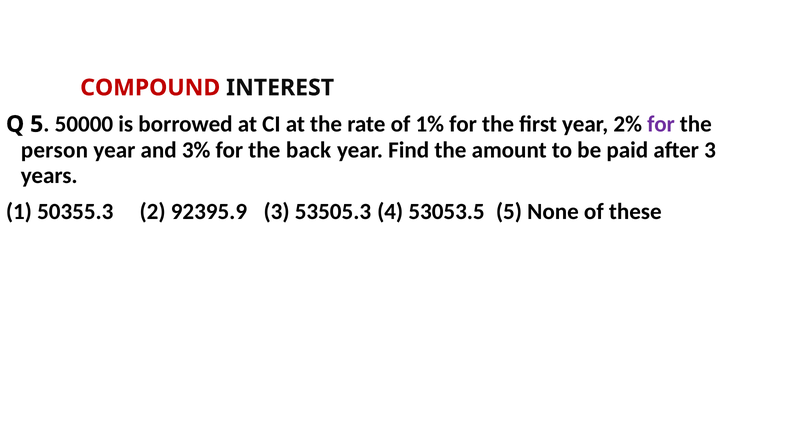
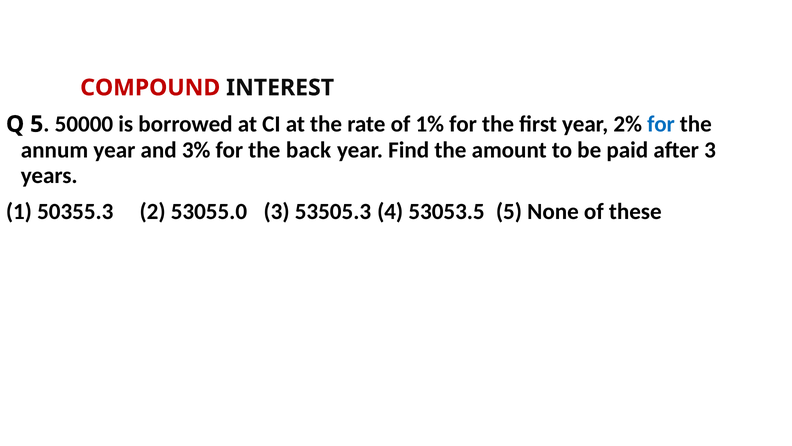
for at (661, 124) colour: purple -> blue
person: person -> annum
92395.9: 92395.9 -> 53055.0
